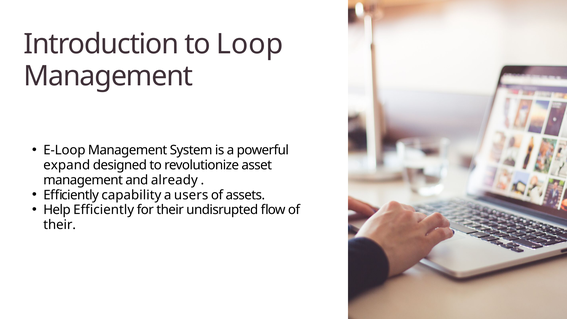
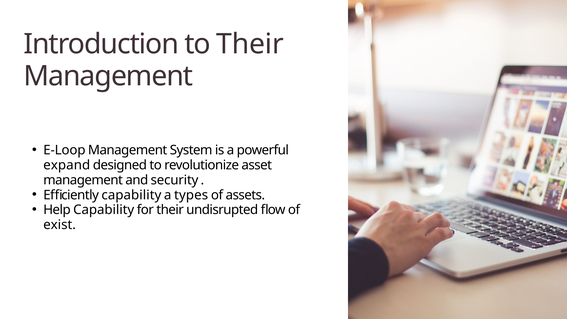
to Loop: Loop -> Their
already: already -> security
users: users -> types
Help Efficiently: Efficiently -> Capability
their at (60, 225): their -> exist
